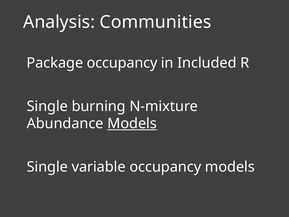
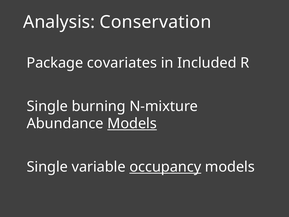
Communities: Communities -> Conservation
Package occupancy: occupancy -> covariates
occupancy at (165, 167) underline: none -> present
